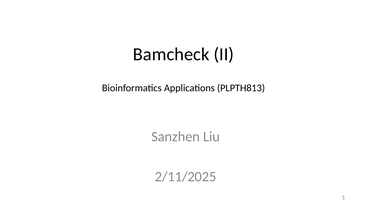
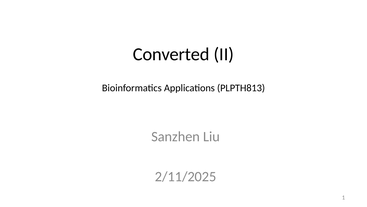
Bamcheck: Bamcheck -> Converted
